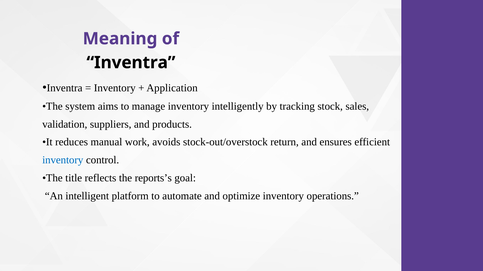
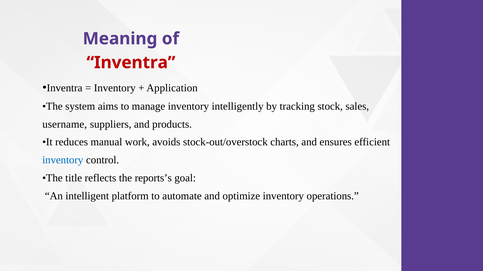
Inventra at (131, 63) colour: black -> red
validation: validation -> username
return: return -> charts
